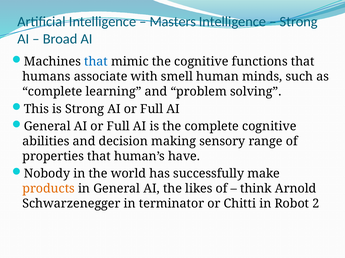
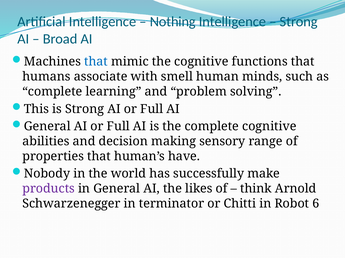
Masters: Masters -> Nothing
products colour: orange -> purple
2: 2 -> 6
